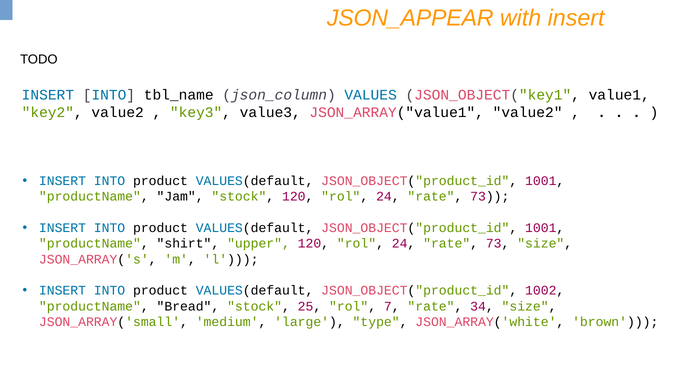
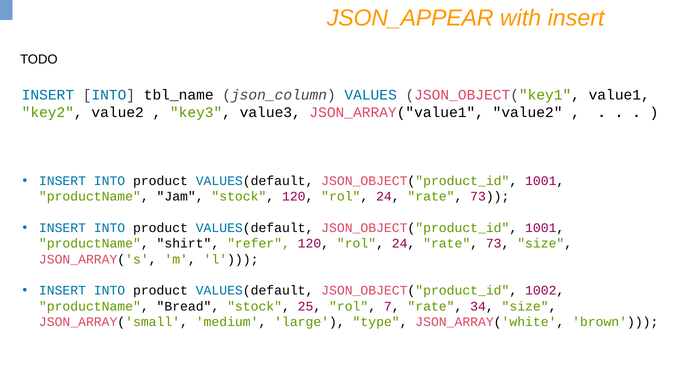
upper: upper -> refer
